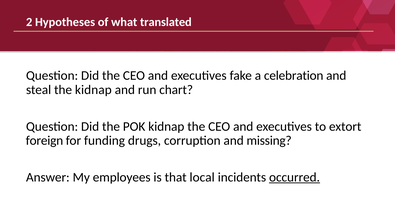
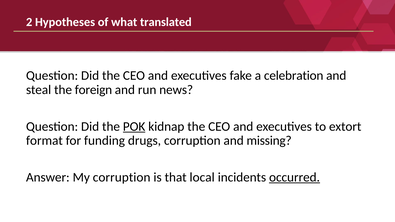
the kidnap: kidnap -> foreign
chart: chart -> news
POK underline: none -> present
foreign: foreign -> format
My employees: employees -> corruption
